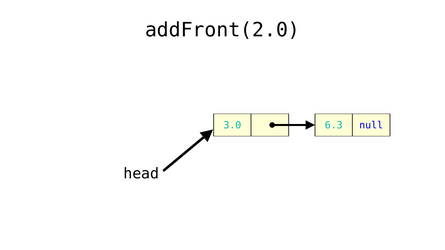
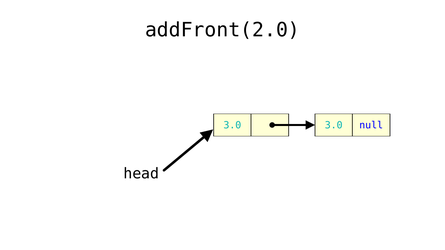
3.0 6.3: 6.3 -> 3.0
